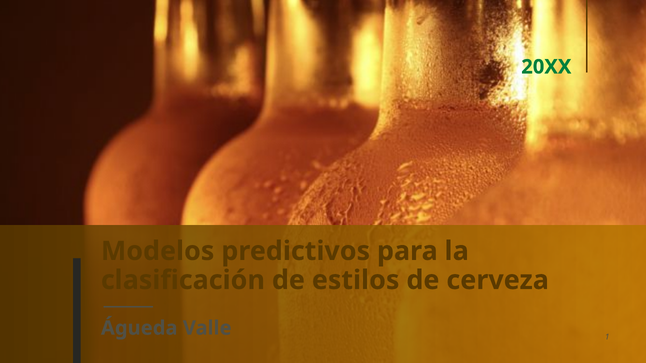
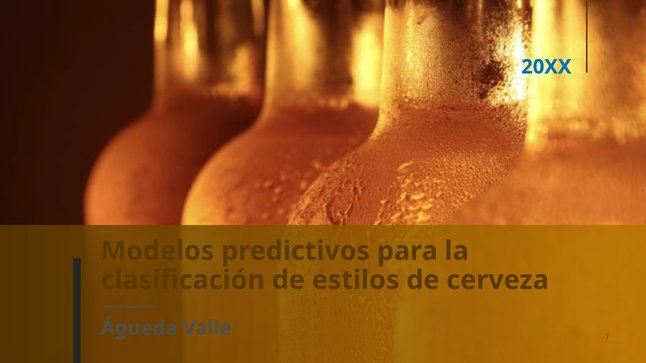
20XX colour: green -> blue
